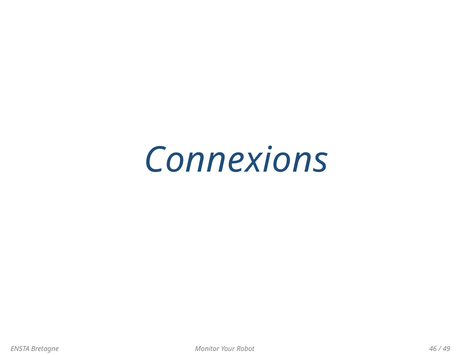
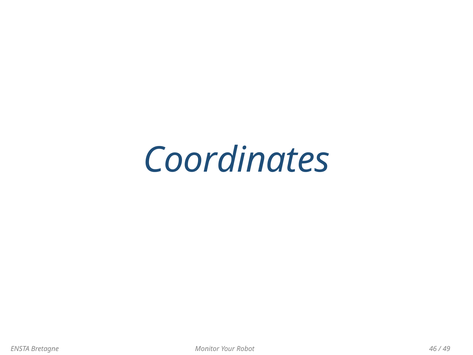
Connexions: Connexions -> Coordinates
